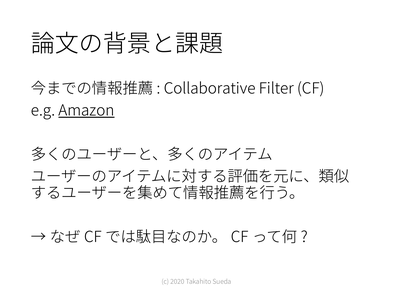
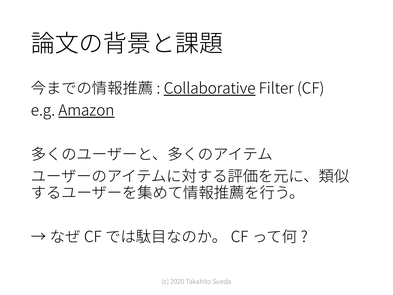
Collaborative underline: none -> present
